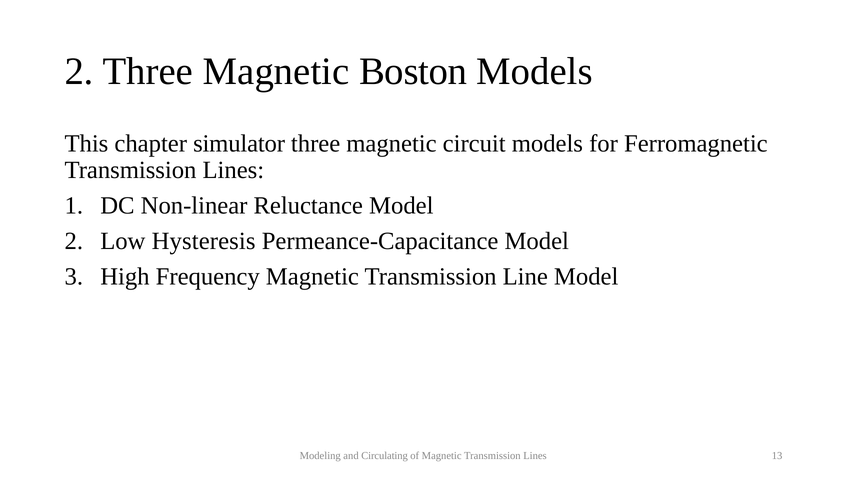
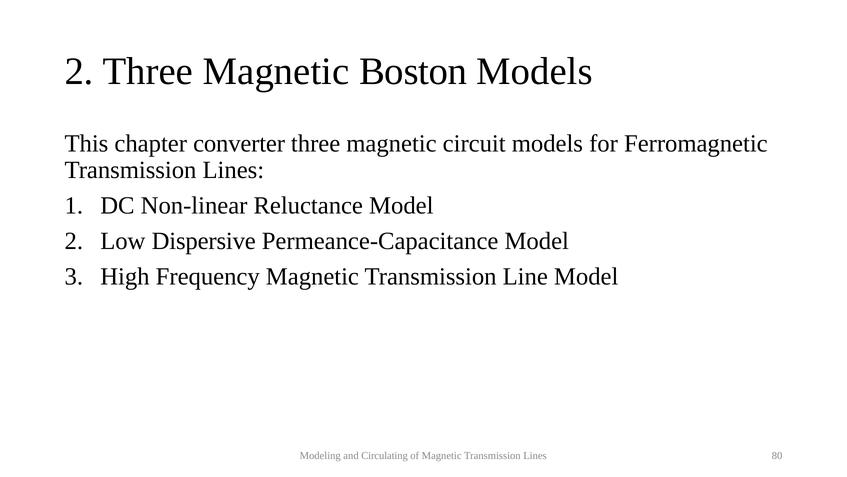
simulator: simulator -> converter
Hysteresis: Hysteresis -> Dispersive
13: 13 -> 80
